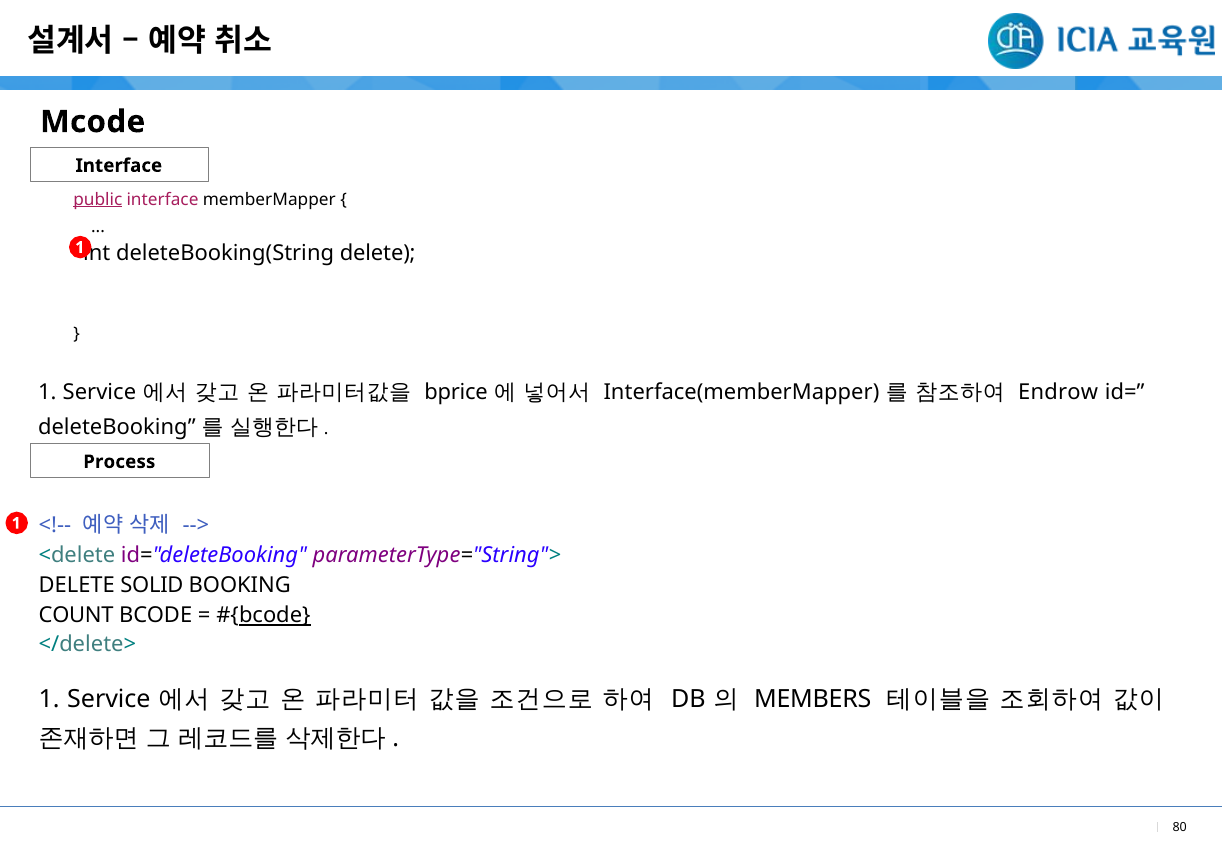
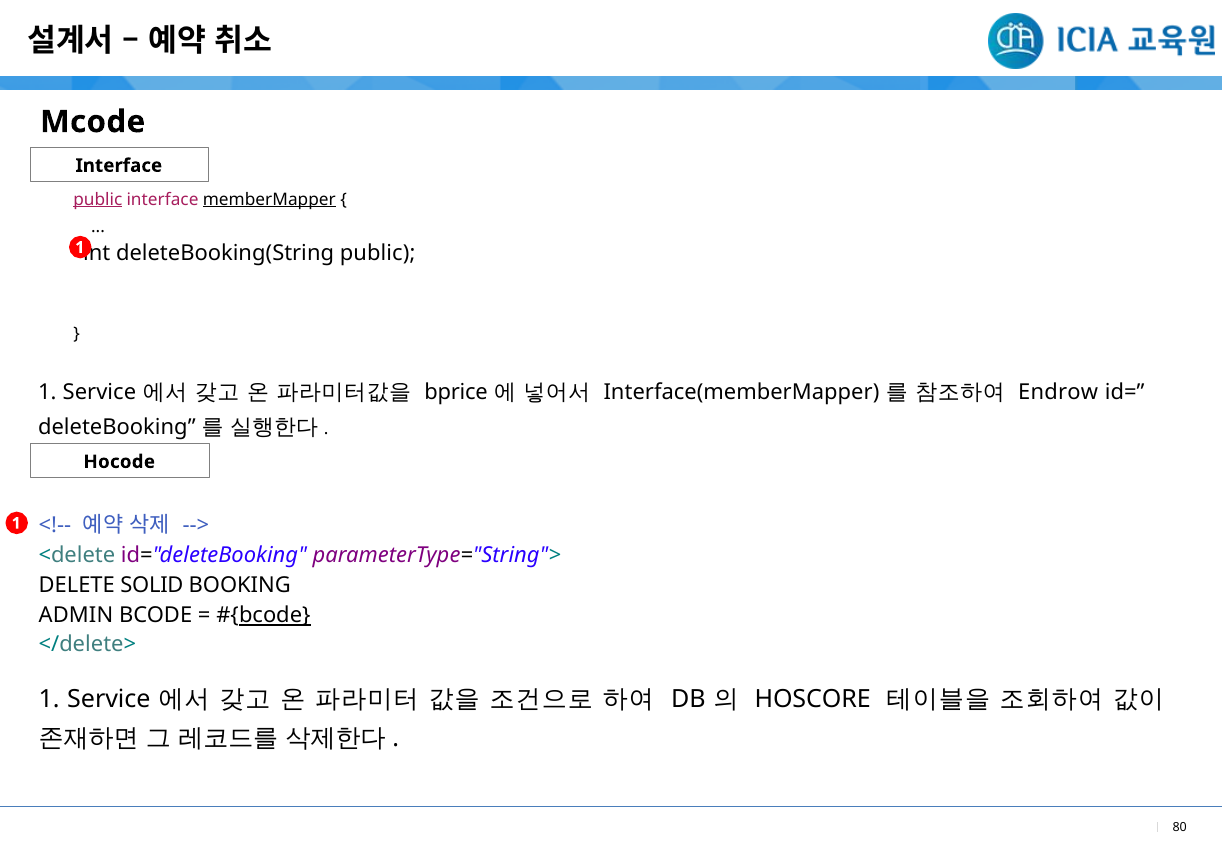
memberMapper underline: none -> present
deleteBooking(String delete: delete -> public
Process: Process -> Hocode
COUNT: COUNT -> ADMIN
MEMBERS: MEMBERS -> HOSCORE
